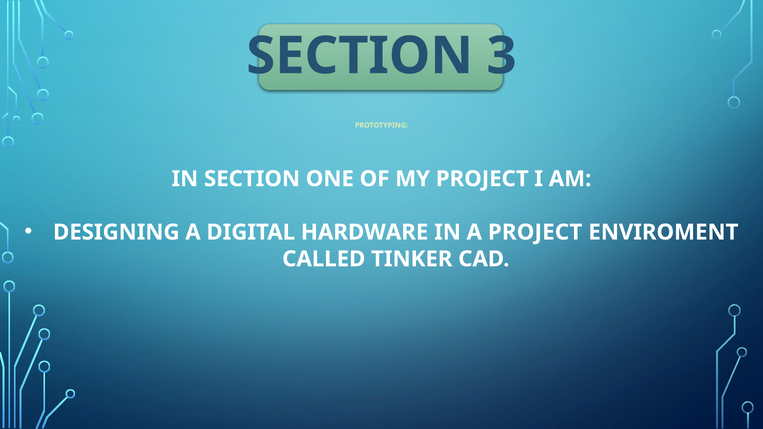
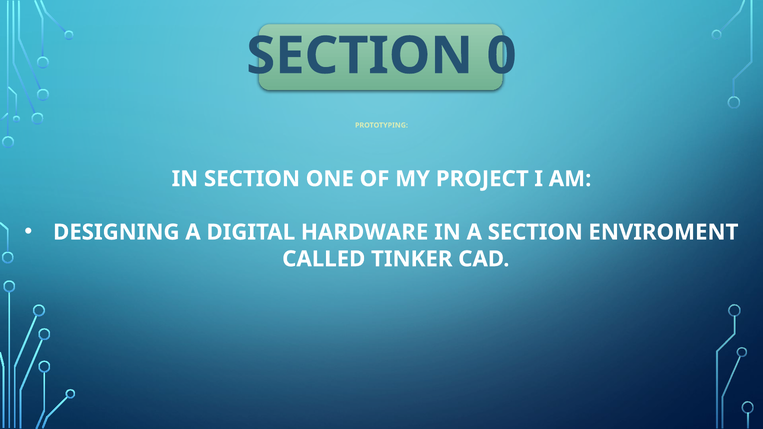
3: 3 -> 0
A PROJECT: PROJECT -> SECTION
